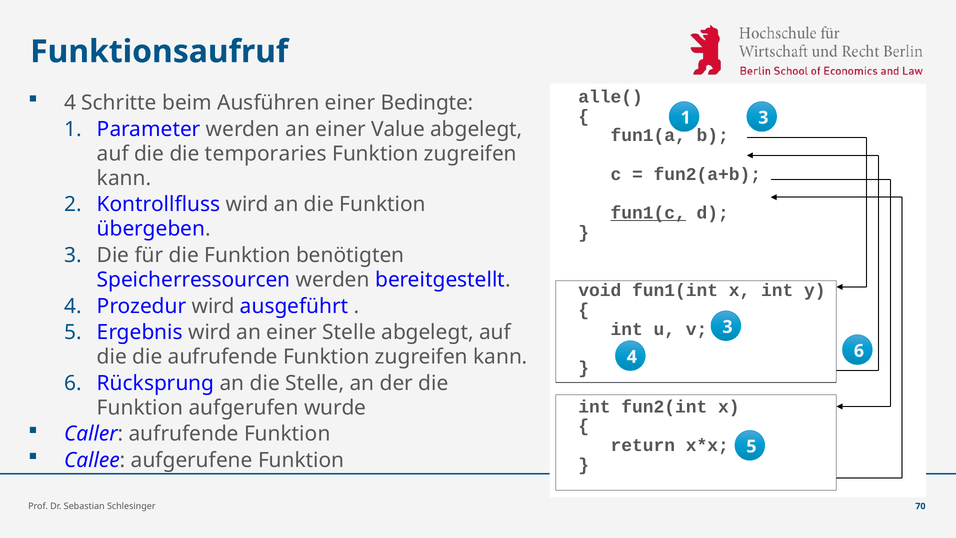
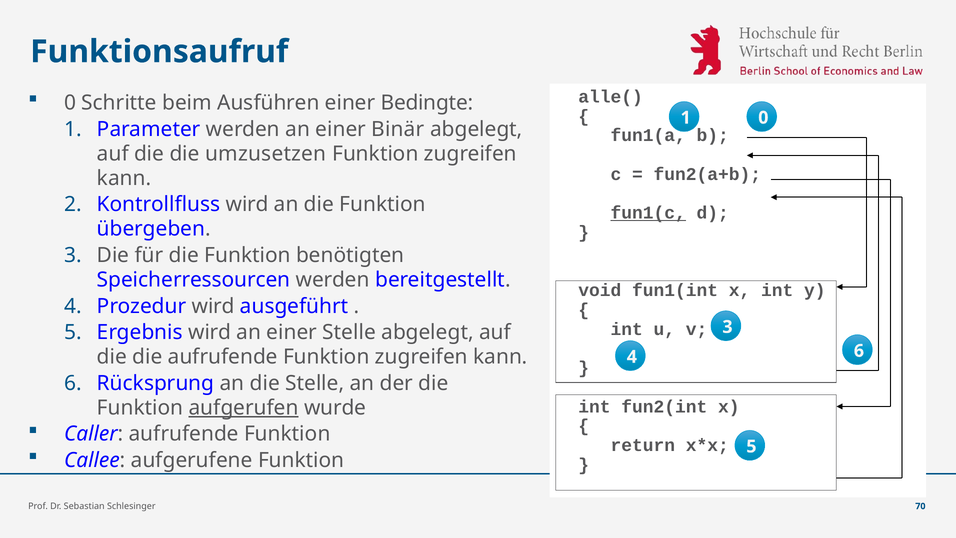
4 at (70, 103): 4 -> 0
1 3: 3 -> 0
Value: Value -> Binär
temporaries: temporaries -> umzusetzen
aufgerufen underline: none -> present
